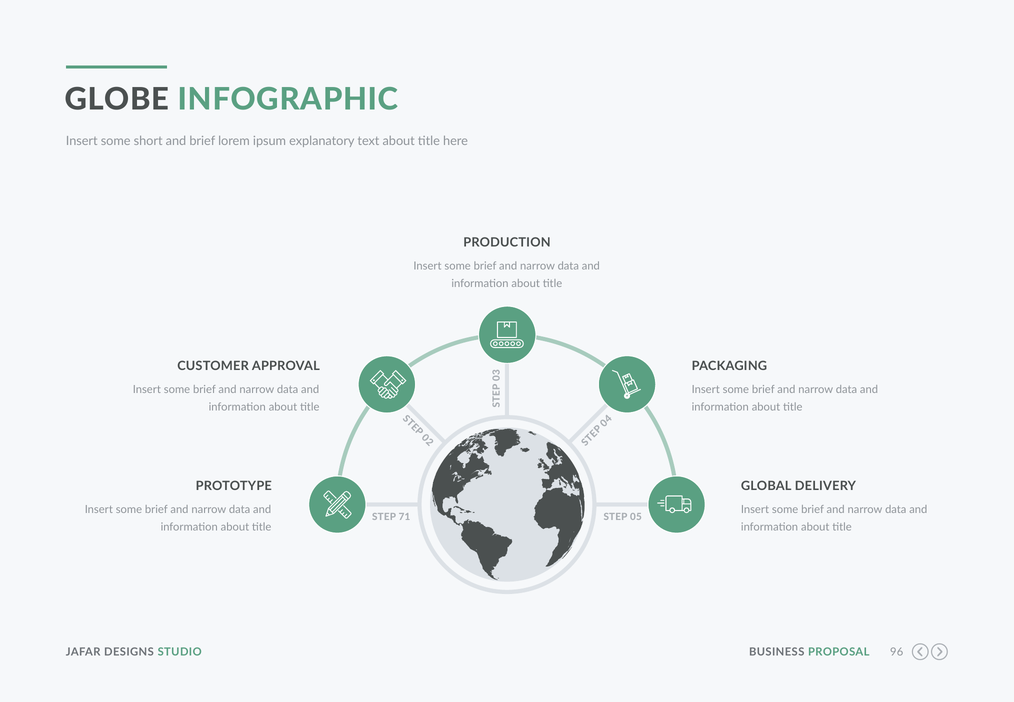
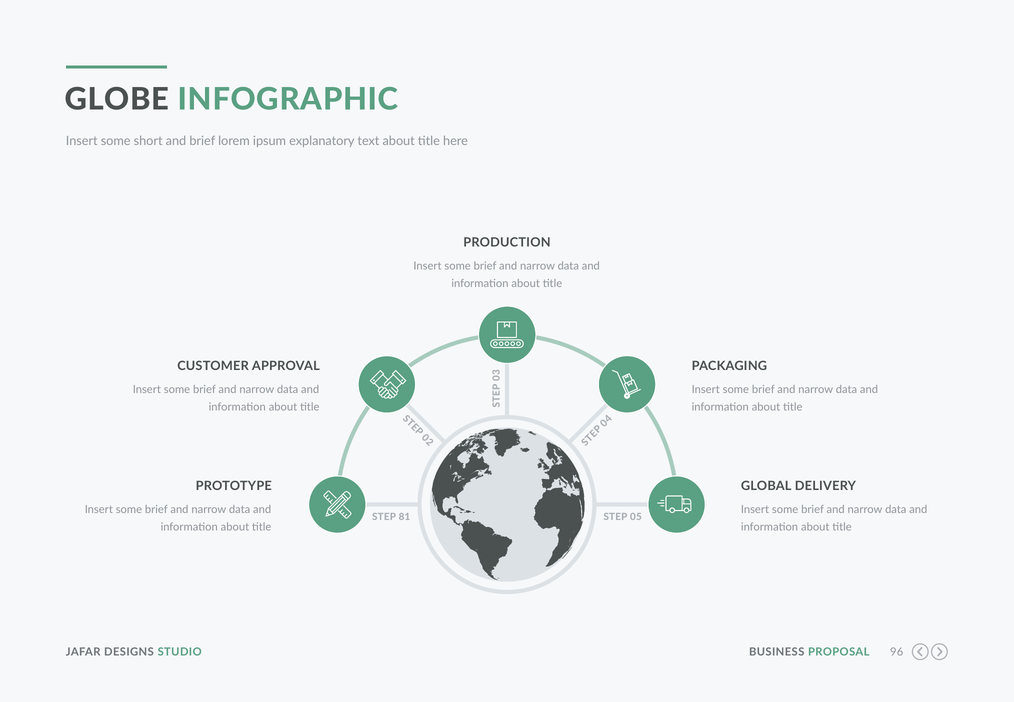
71: 71 -> 81
